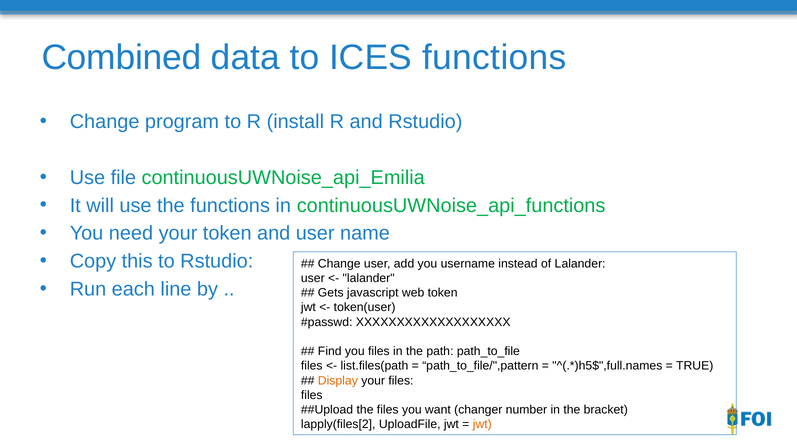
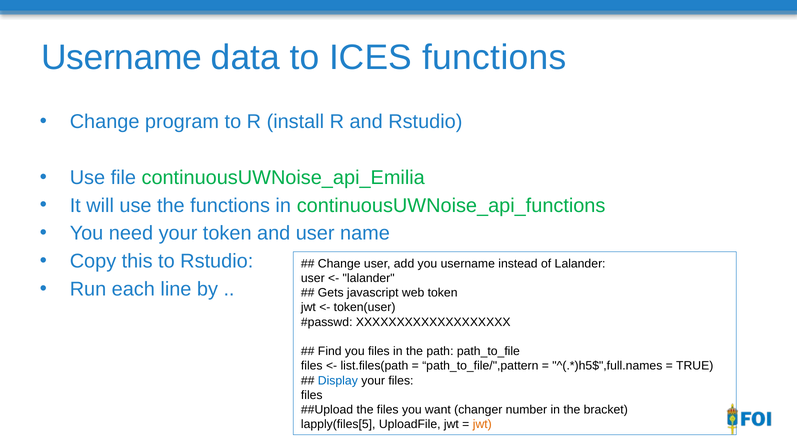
Combined at (121, 58): Combined -> Username
Display colour: orange -> blue
lapply(files[2: lapply(files[2 -> lapply(files[5
